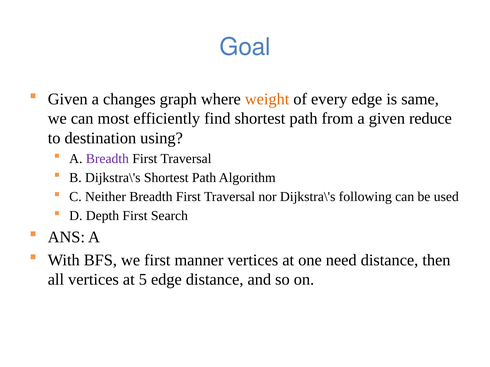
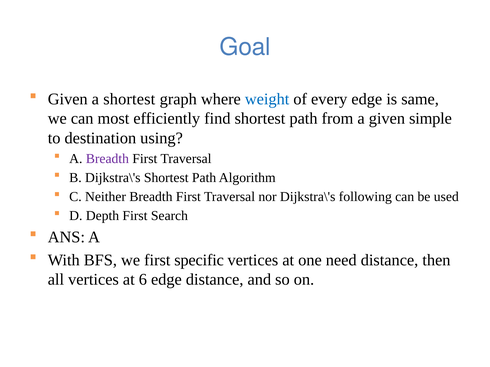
a changes: changes -> shortest
weight colour: orange -> blue
reduce: reduce -> simple
manner: manner -> specific
5: 5 -> 6
